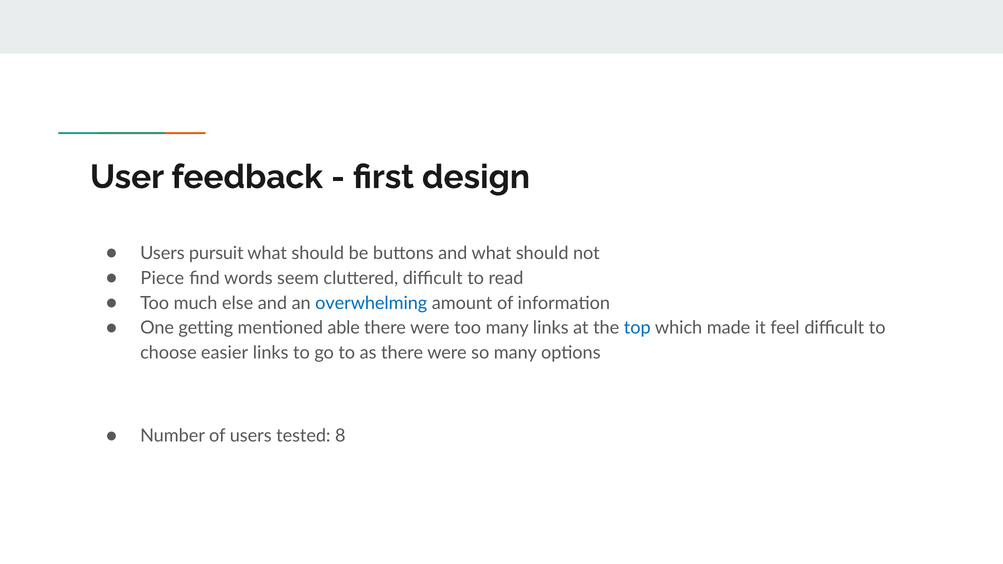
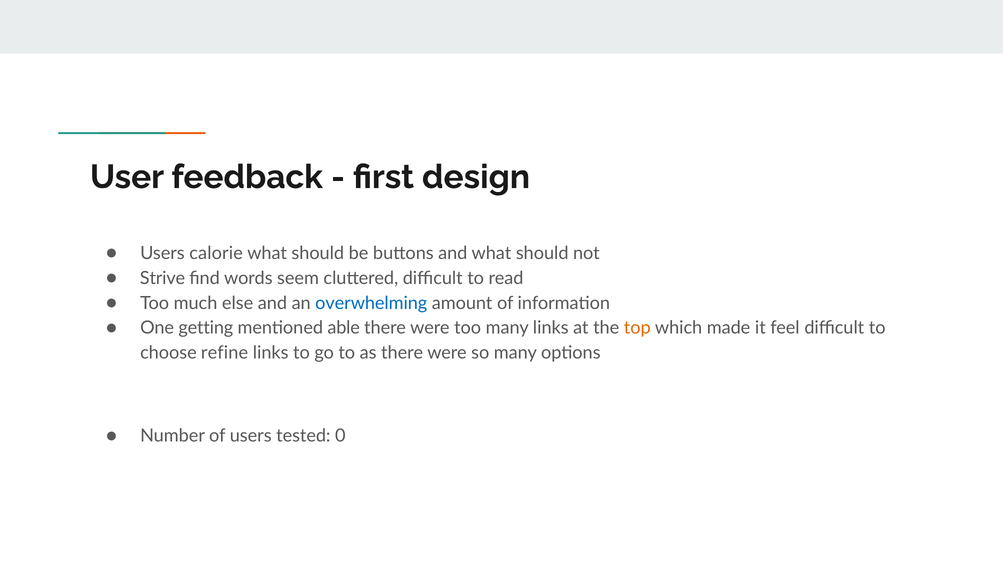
pursuit: pursuit -> calorie
Piece: Piece -> Strive
top colour: blue -> orange
easier: easier -> refine
8: 8 -> 0
